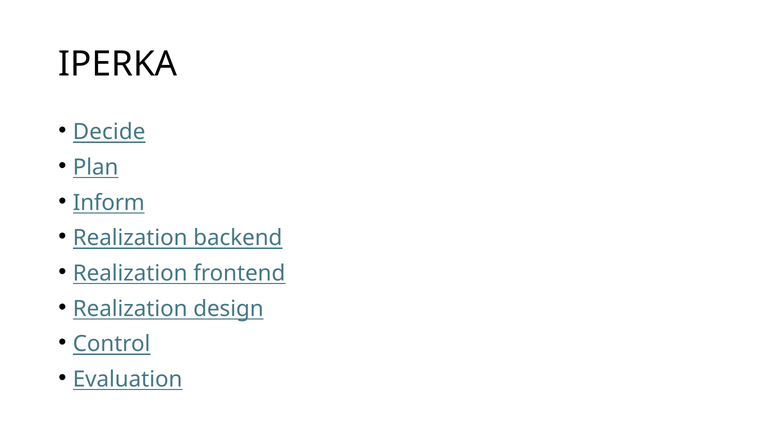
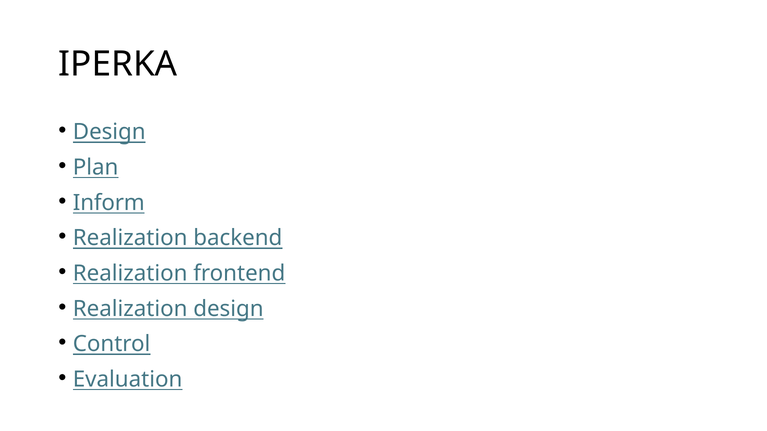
Decide at (109, 132): Decide -> Design
